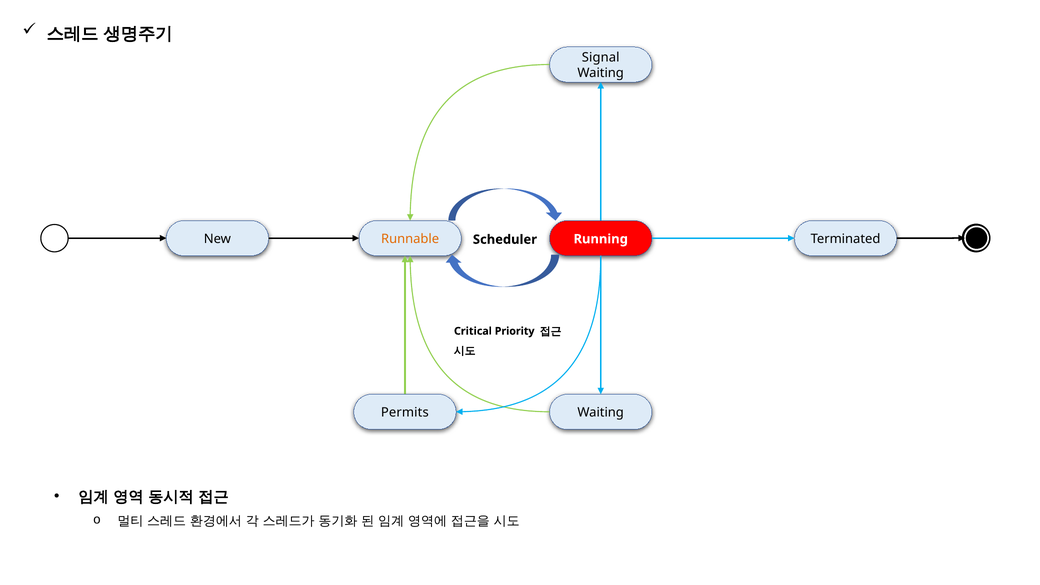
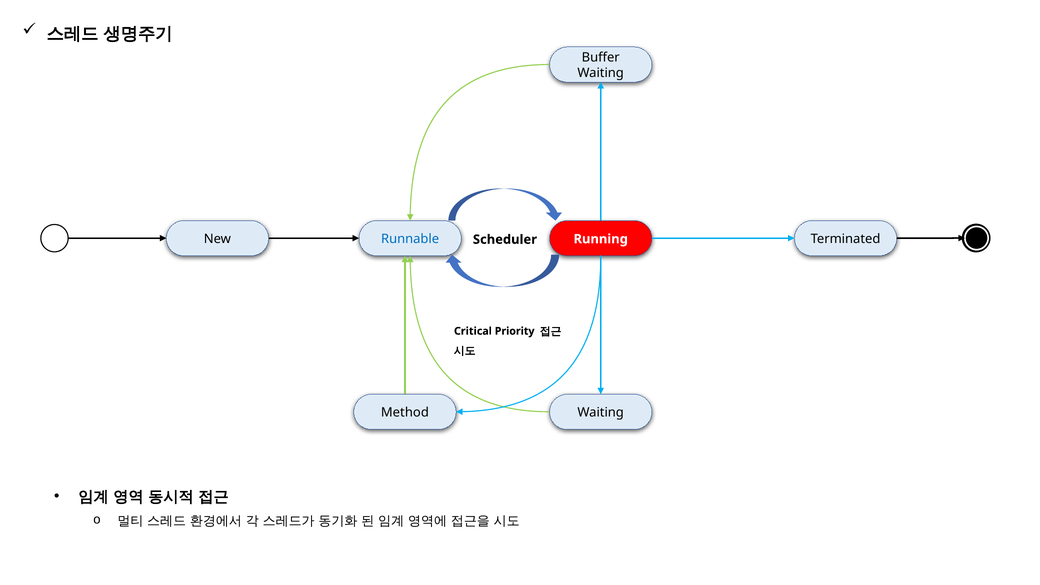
Signal: Signal -> Buffer
Runnable colour: orange -> blue
Permits: Permits -> Method
